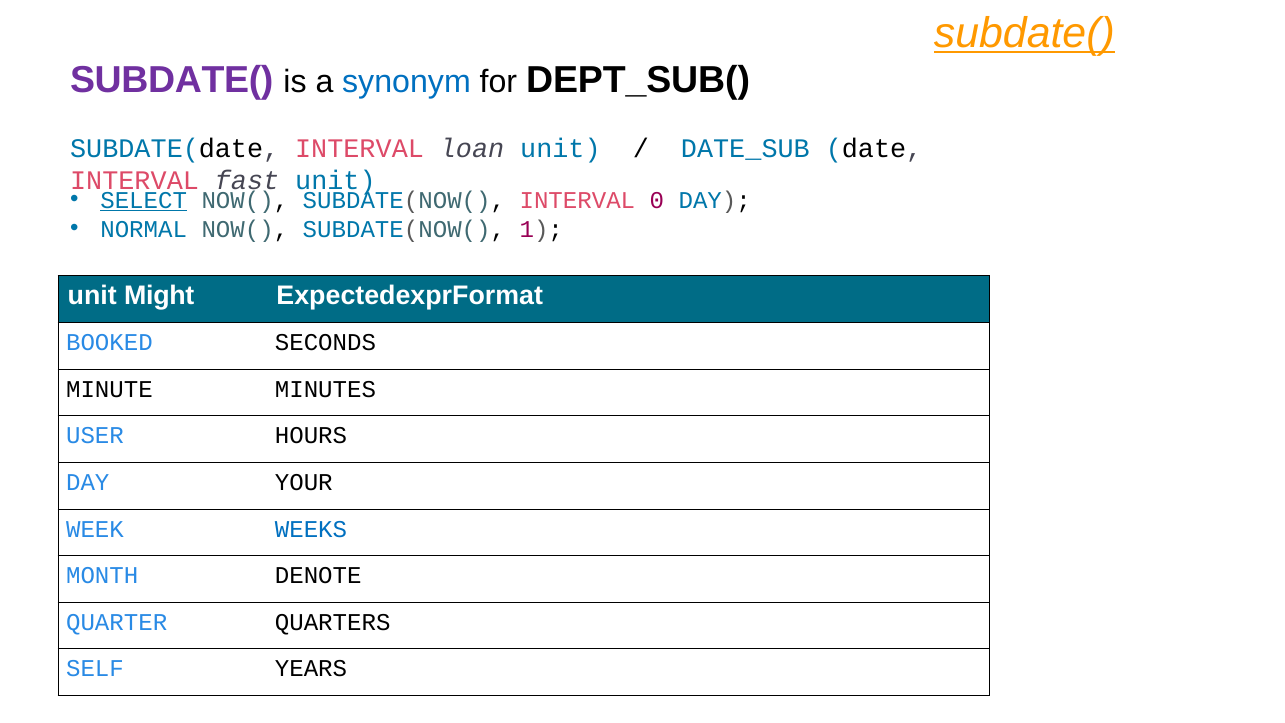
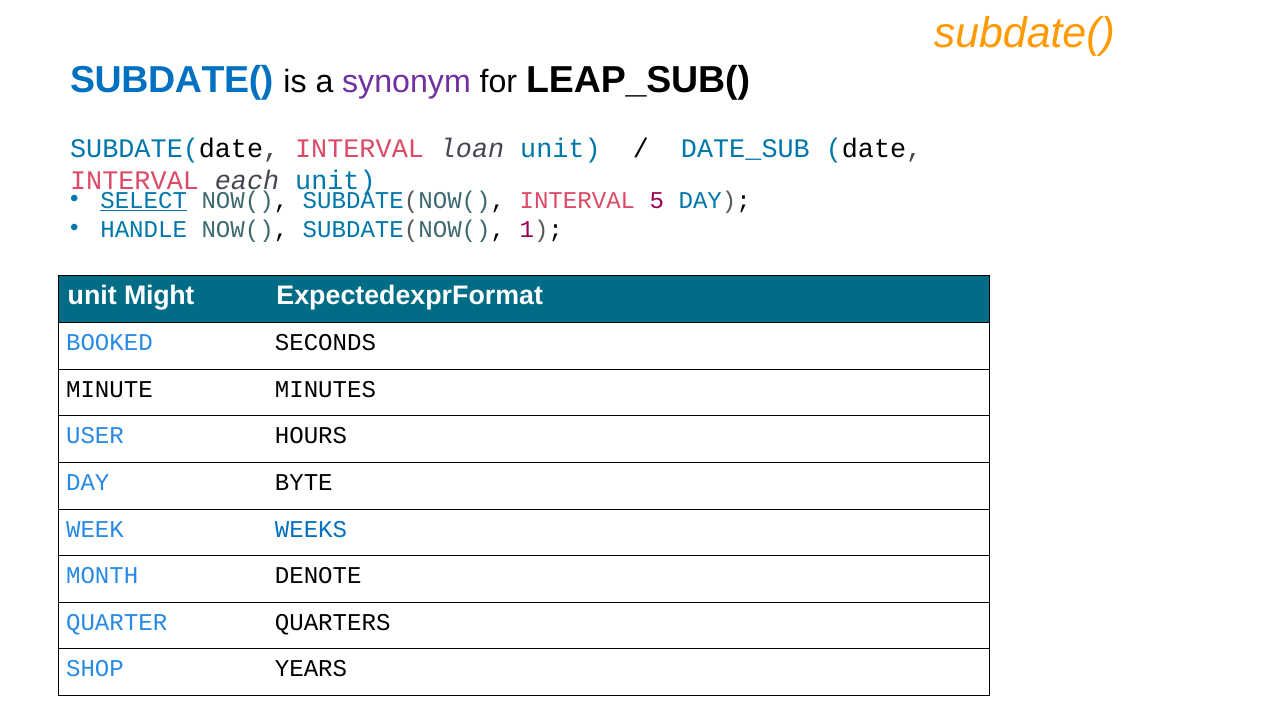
subdate( at (1024, 33) underline: present -> none
SUBDATE( at (172, 80) colour: purple -> blue
synonym colour: blue -> purple
DEPT_SUB(: DEPT_SUB( -> LEAP_SUB(
fast: fast -> each
0: 0 -> 5
NORMAL: NORMAL -> HANDLE
YOUR: YOUR -> BYTE
SELF: SELF -> SHOP
